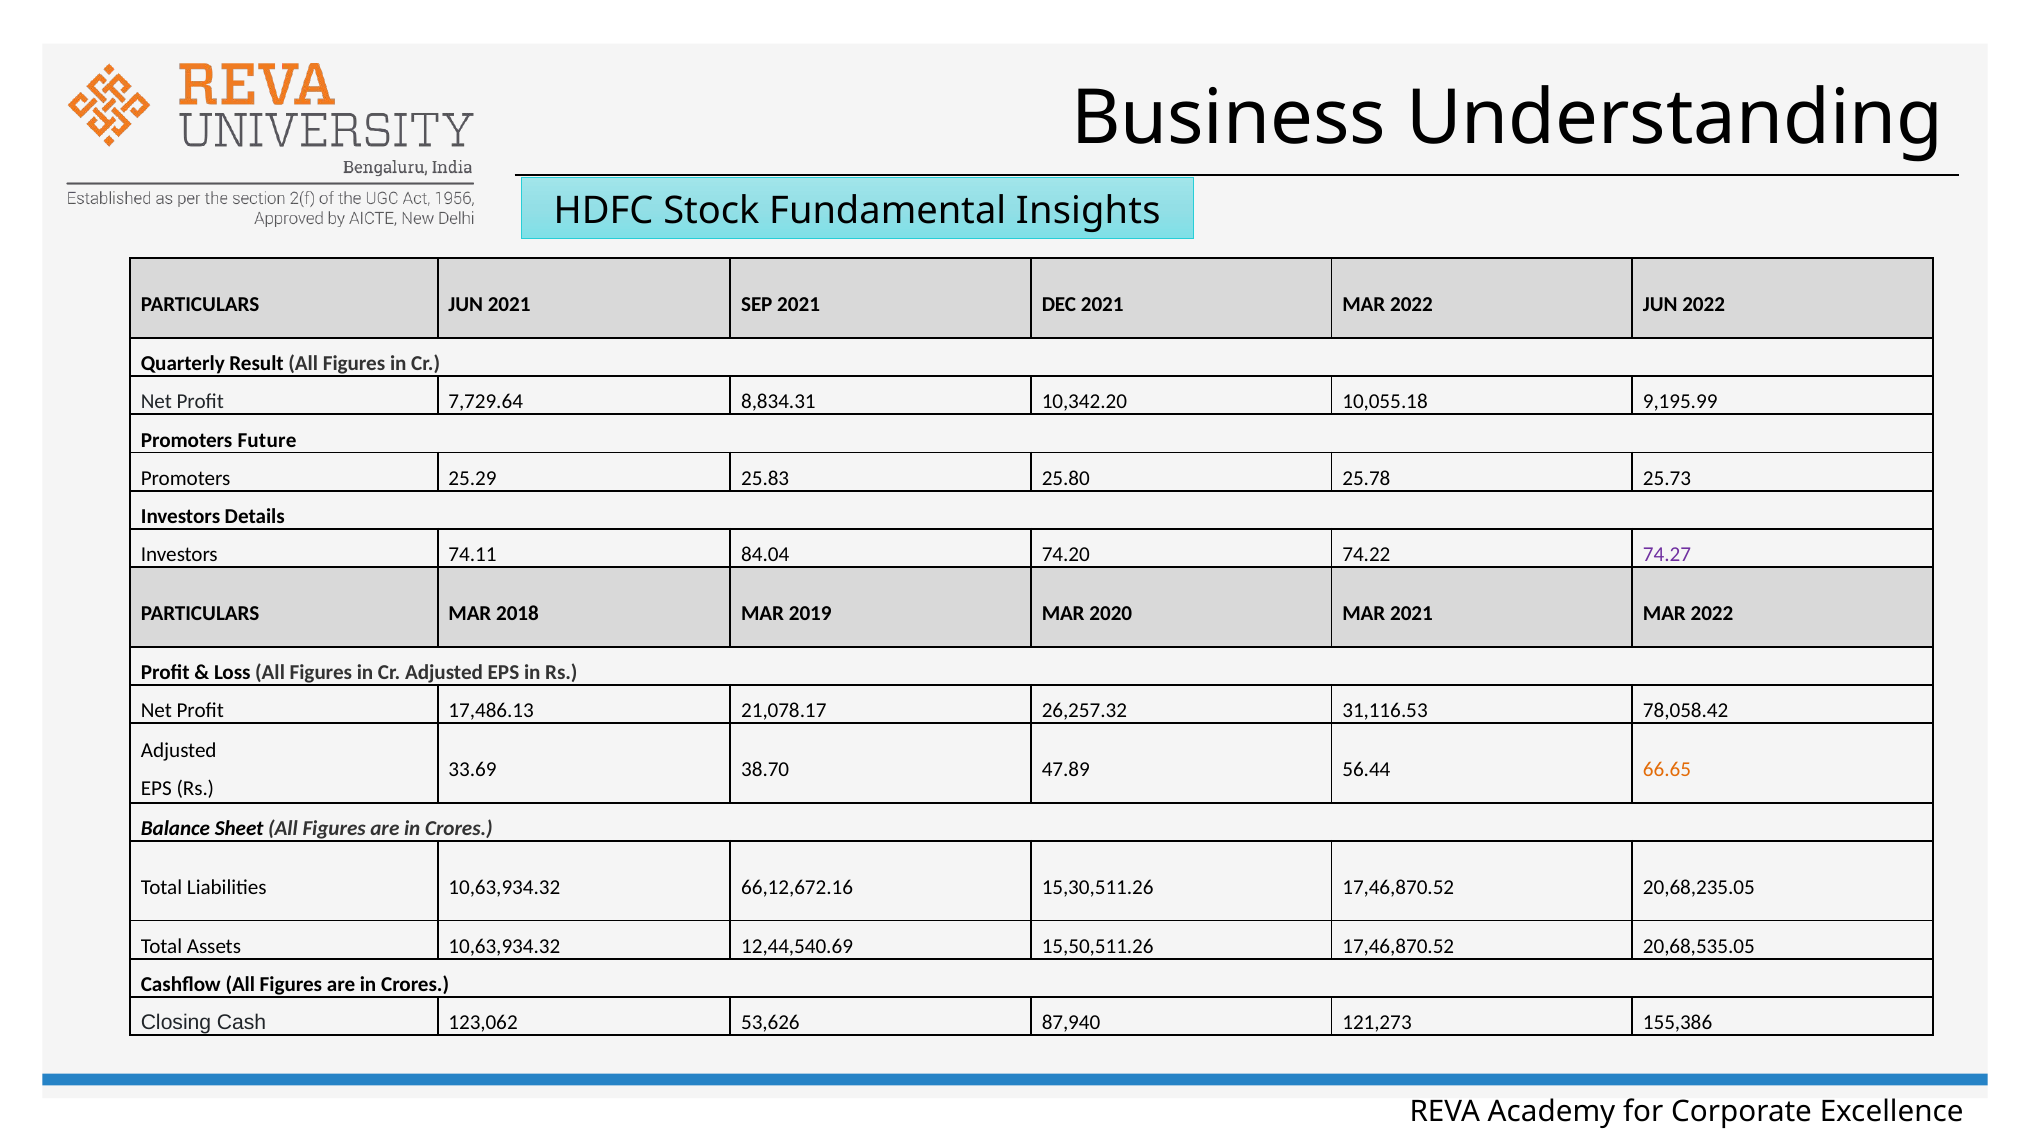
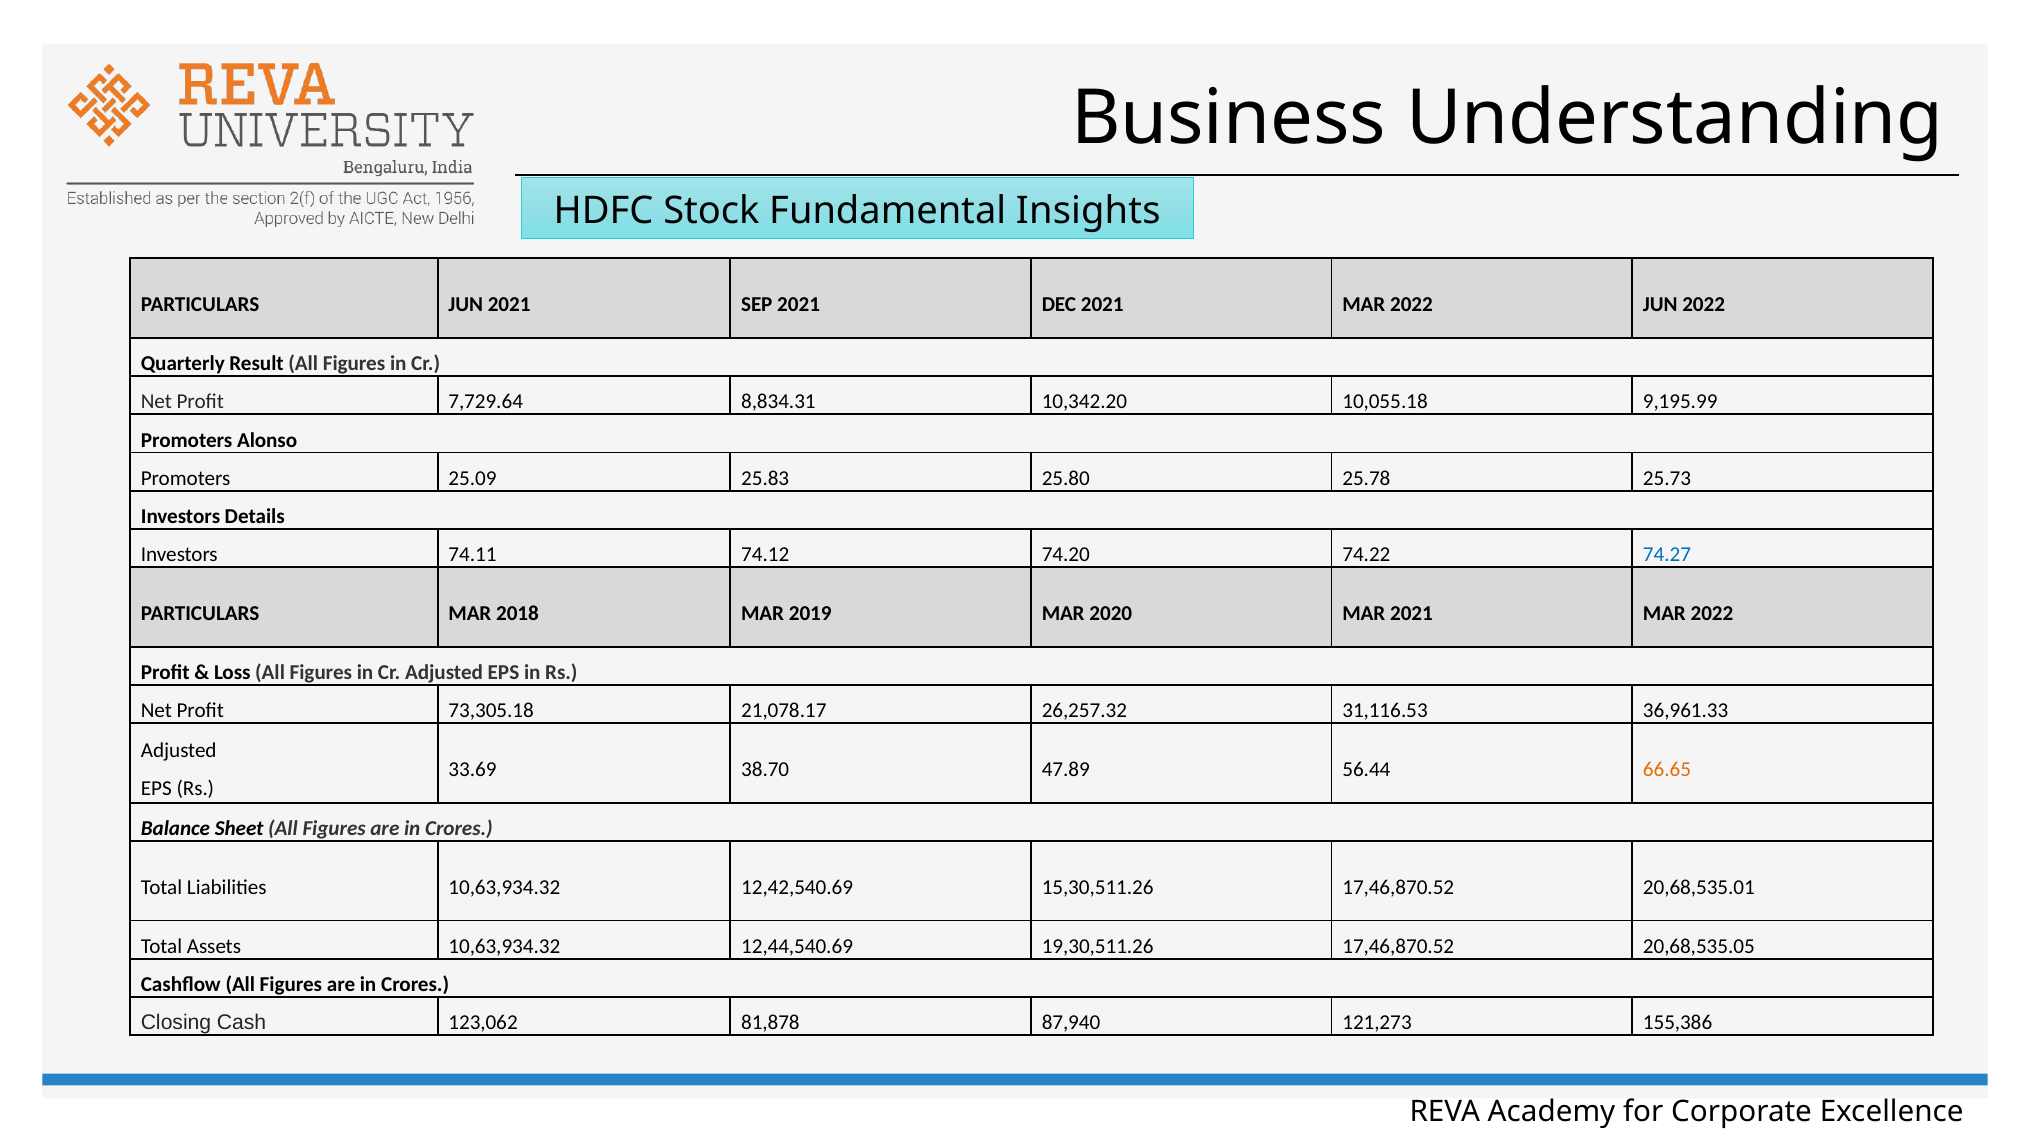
Future: Future -> Alonso
25.29: 25.29 -> 25.09
84.04: 84.04 -> 74.12
74.27 colour: purple -> blue
17,486.13: 17,486.13 -> 73,305.18
78,058.42: 78,058.42 -> 36,961.33
66,12,672.16: 66,12,672.16 -> 12,42,540.69
20,68,235.05: 20,68,235.05 -> 20,68,535.01
15,50,511.26: 15,50,511.26 -> 19,30,511.26
53,626: 53,626 -> 81,878
